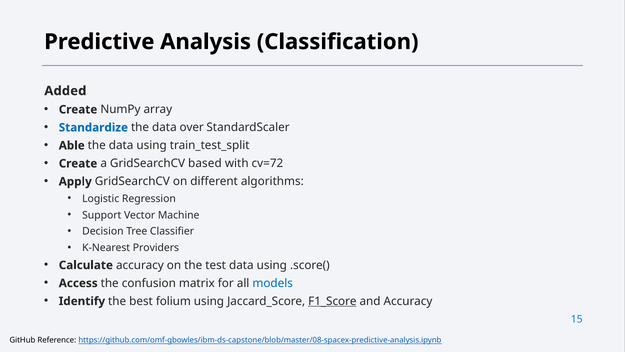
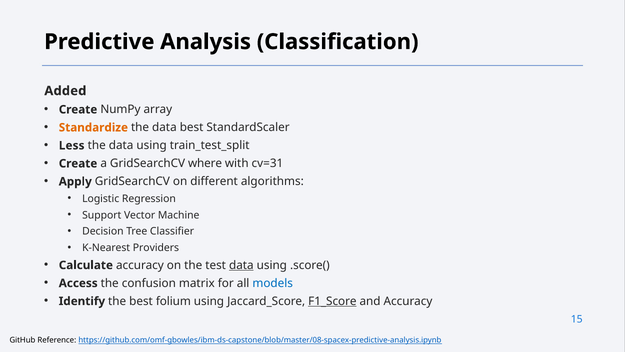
Standardize colour: blue -> orange
data over: over -> best
Able: Able -> Less
based: based -> where
cv=72: cv=72 -> cv=31
data at (241, 265) underline: none -> present
